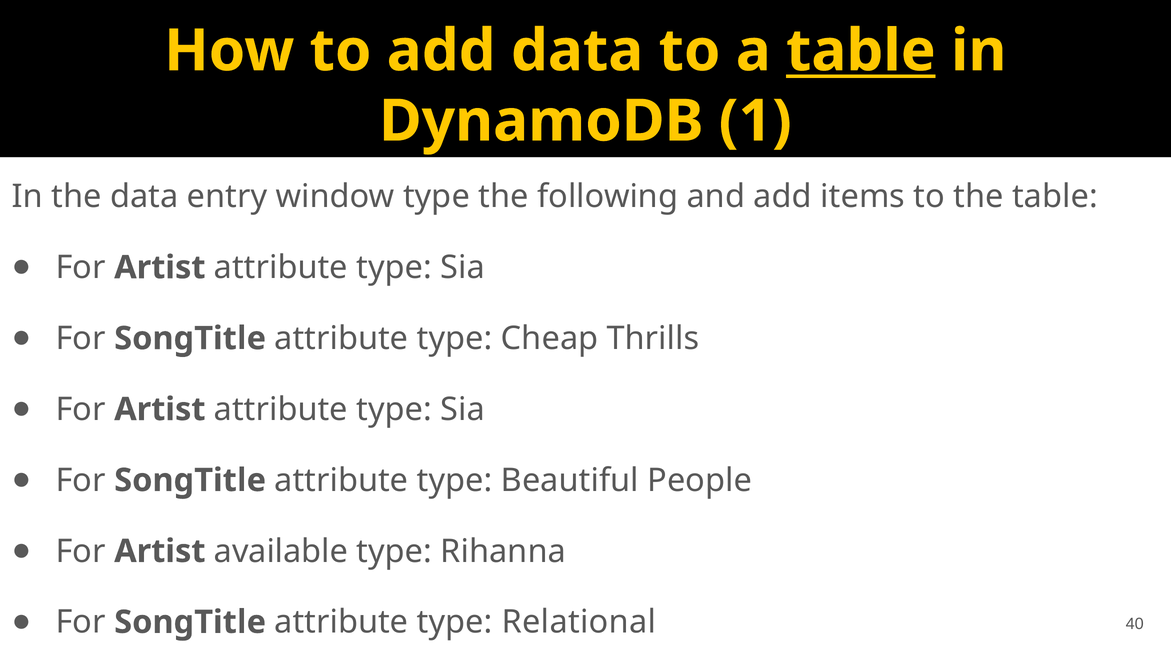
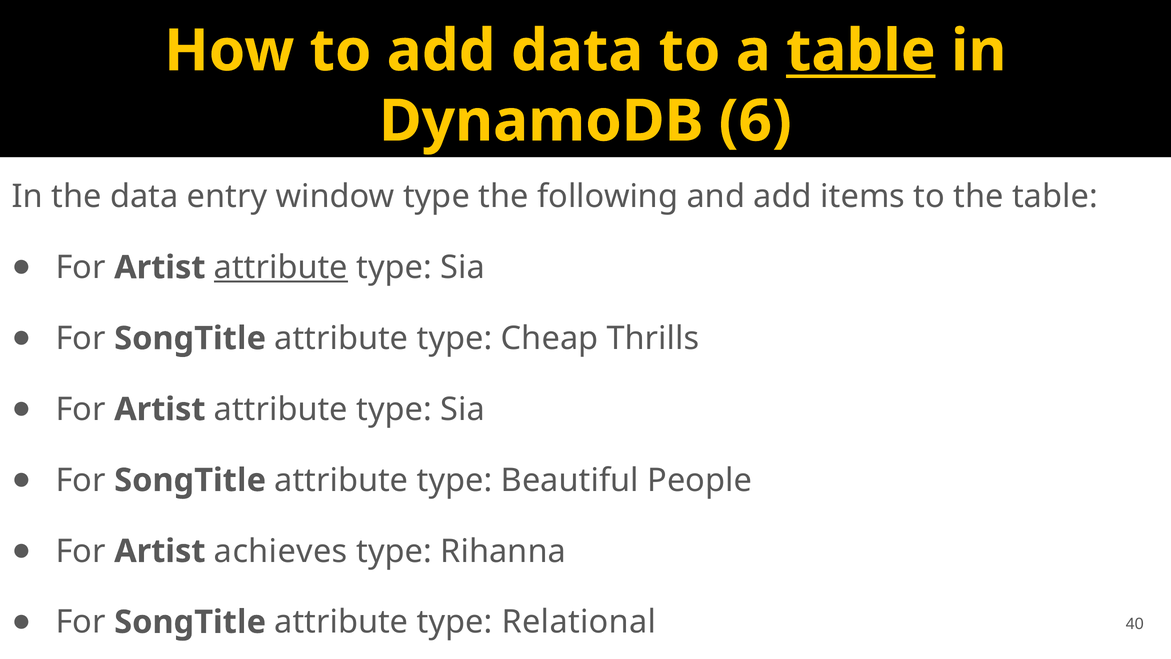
1: 1 -> 6
attribute at (281, 267) underline: none -> present
available: available -> achieves
